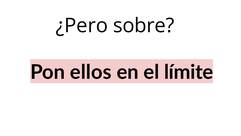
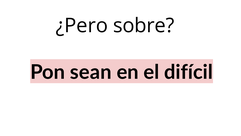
ellos: ellos -> sean
límite: límite -> difícil
